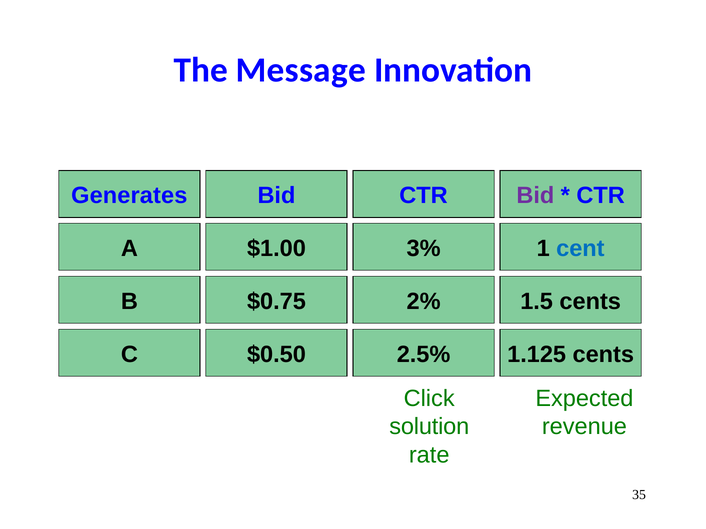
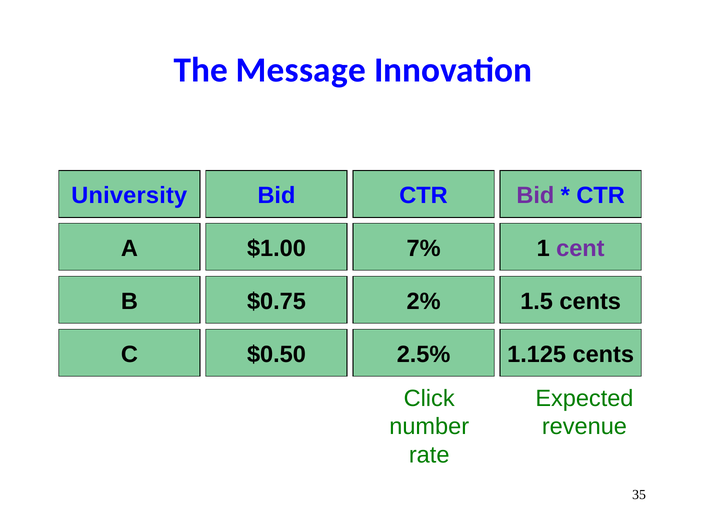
Generates: Generates -> University
3%: 3% -> 7%
cent colour: blue -> purple
solution: solution -> number
